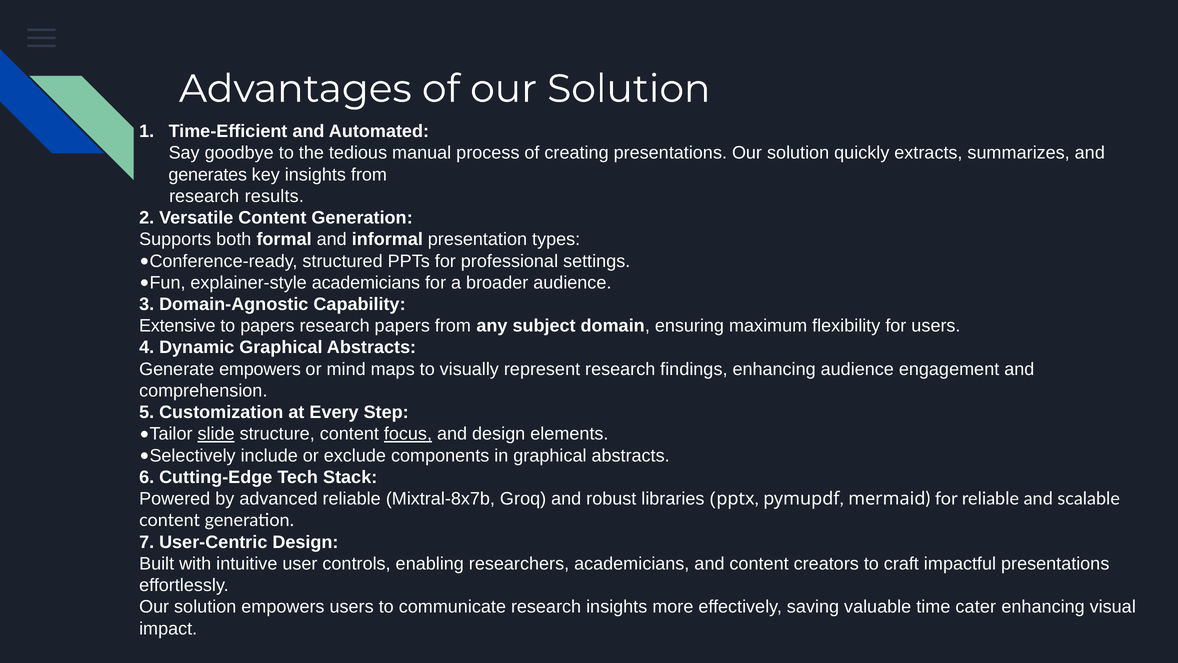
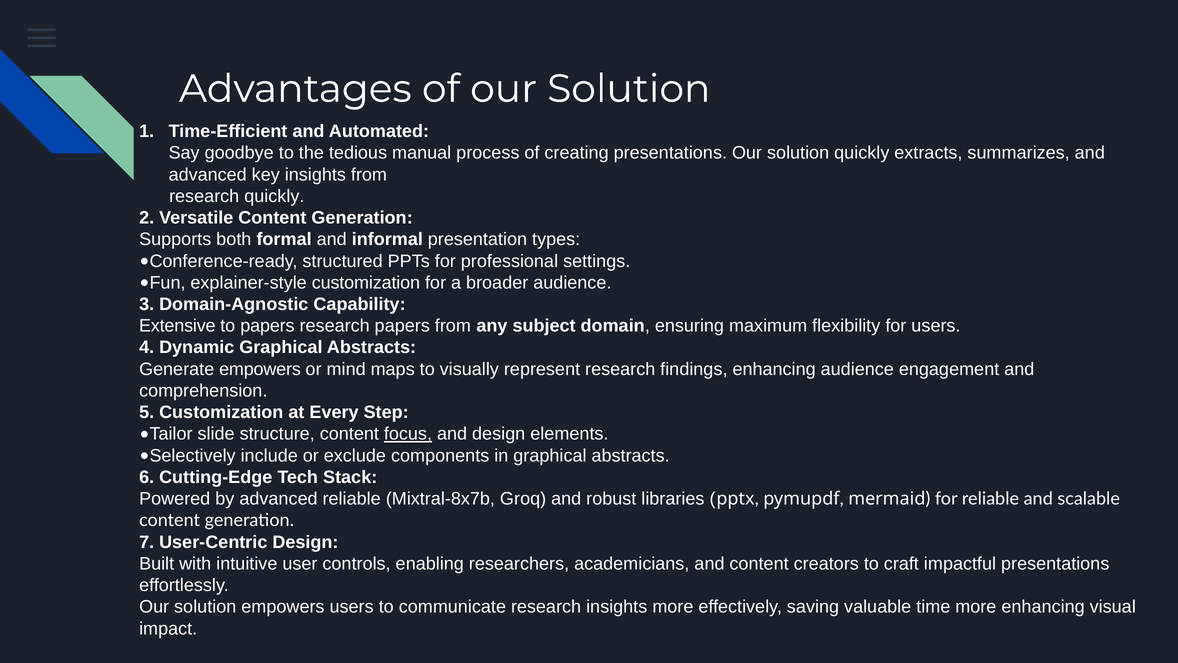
generates at (208, 174): generates -> advanced
research results: results -> quickly
explainer-style academicians: academicians -> customization
slide underline: present -> none
time cater: cater -> more
